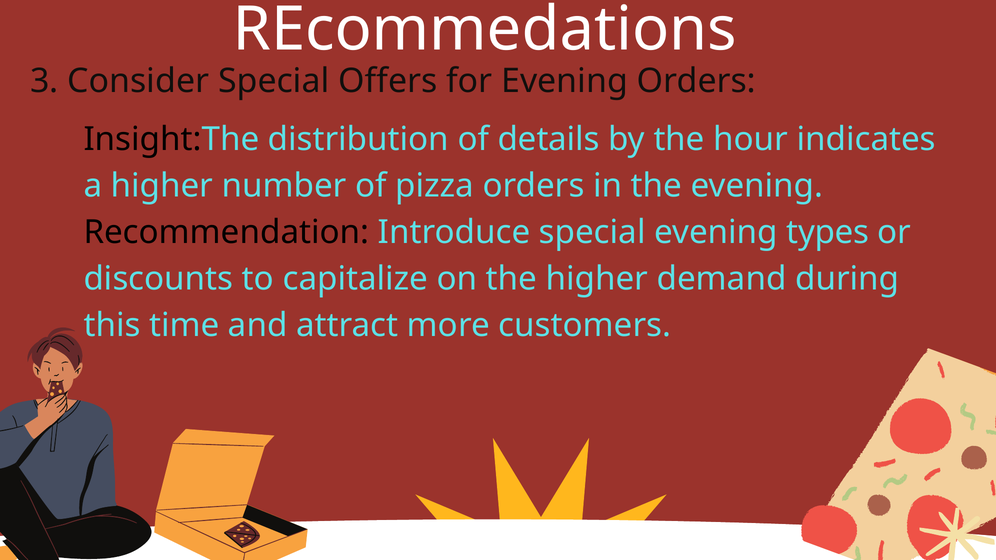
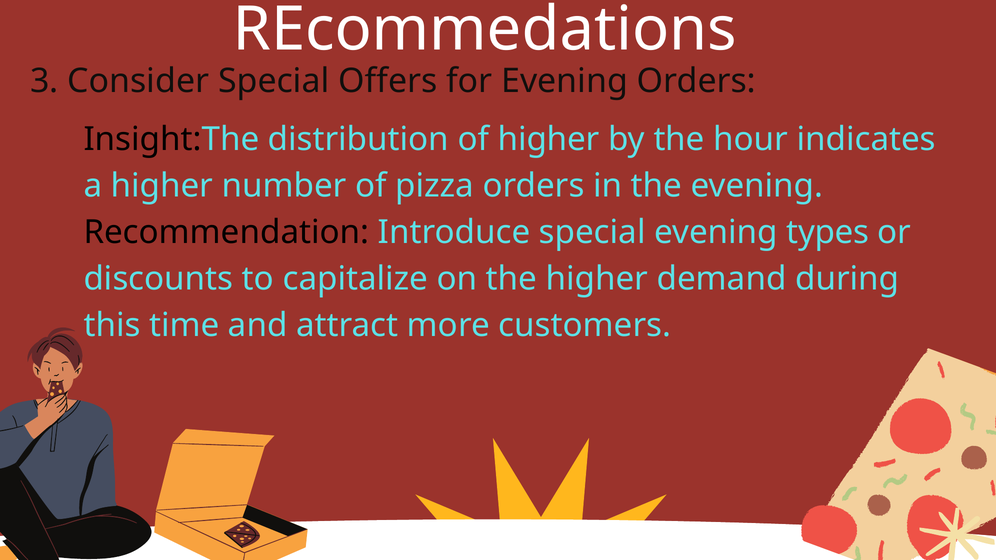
of details: details -> higher
